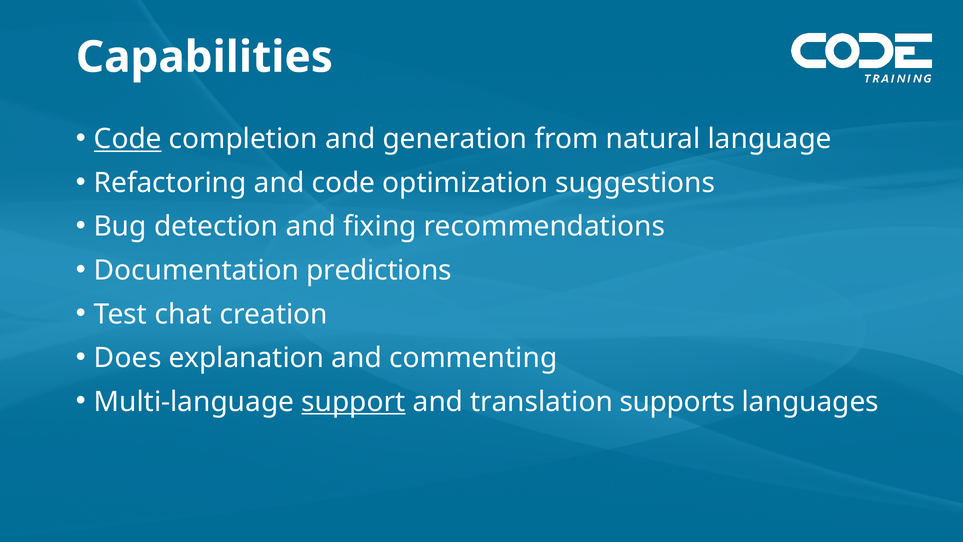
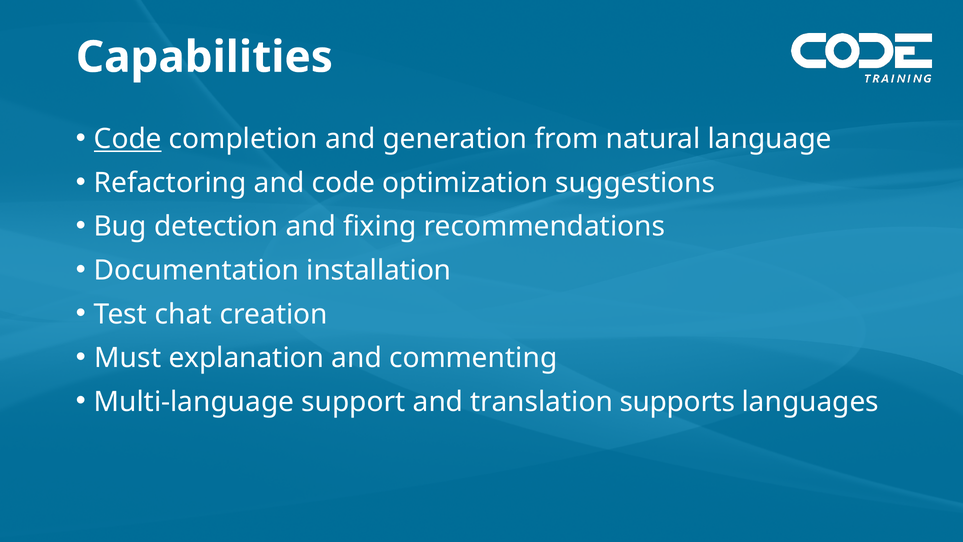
predictions: predictions -> installation
Does: Does -> Must
support underline: present -> none
